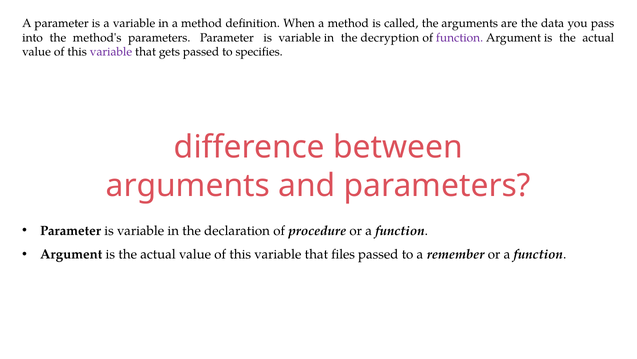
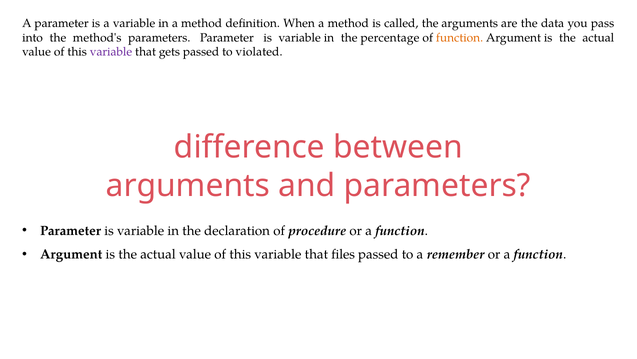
decryption: decryption -> percentage
function at (460, 38) colour: purple -> orange
specifies: specifies -> violated
